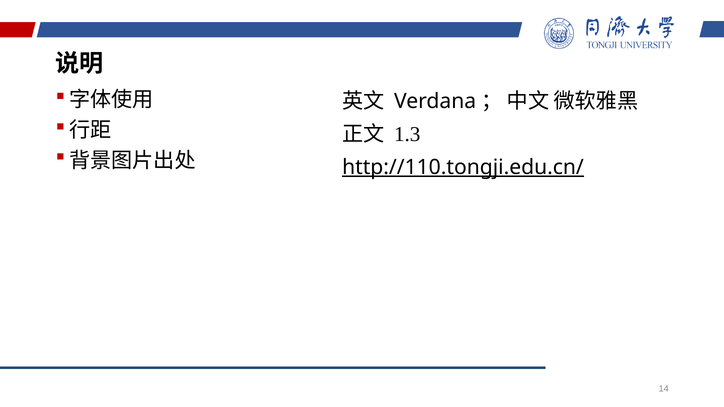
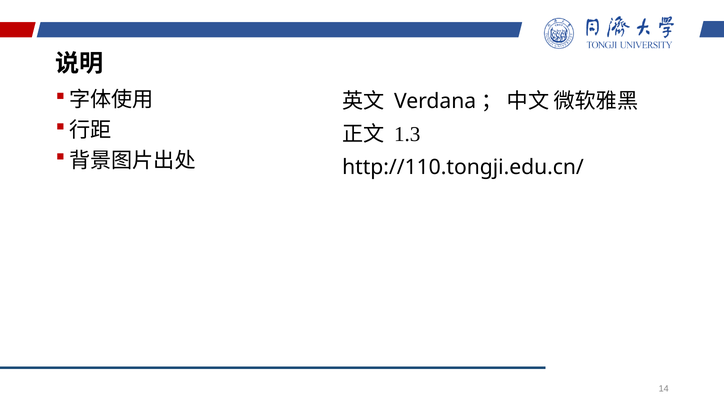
http://110.tongji.edu.cn/ underline: present -> none
